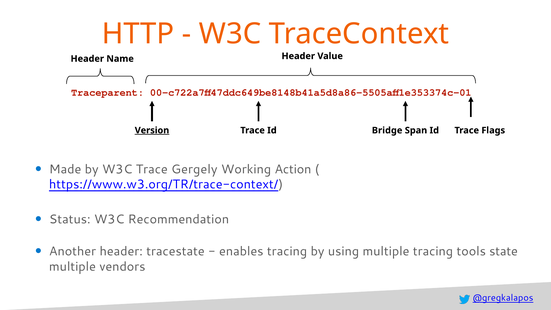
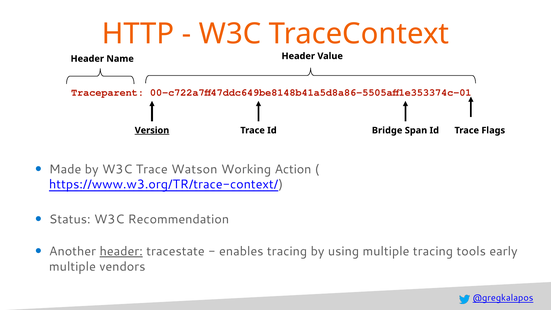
Gergely: Gergely -> Watson
header at (121, 251) underline: none -> present
state: state -> early
